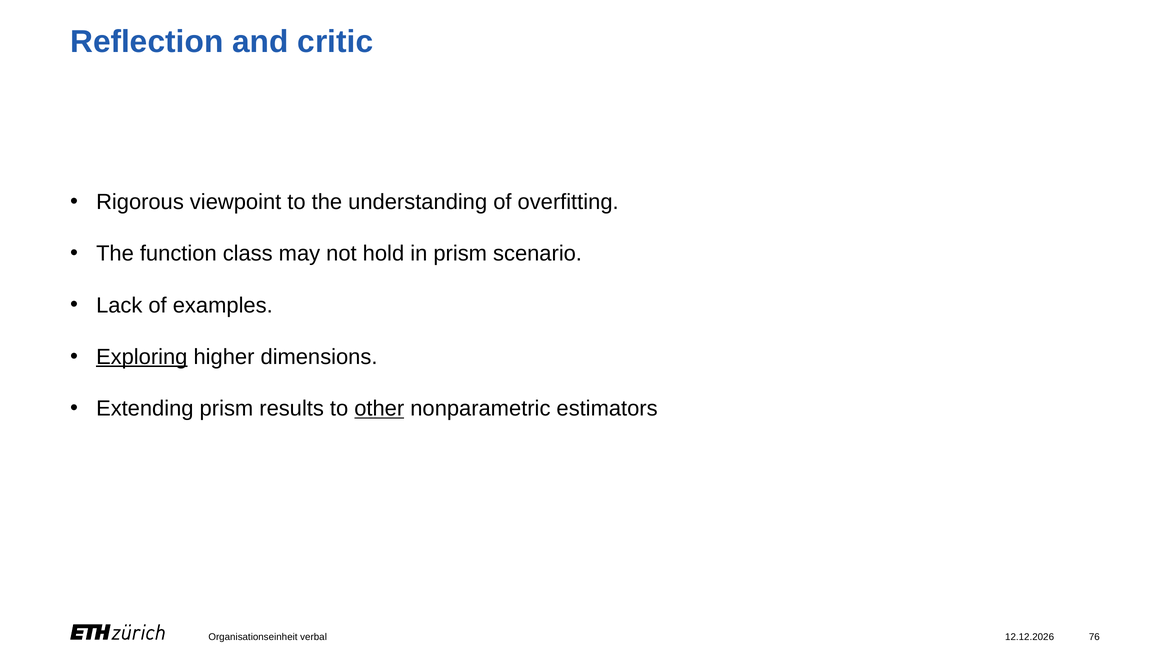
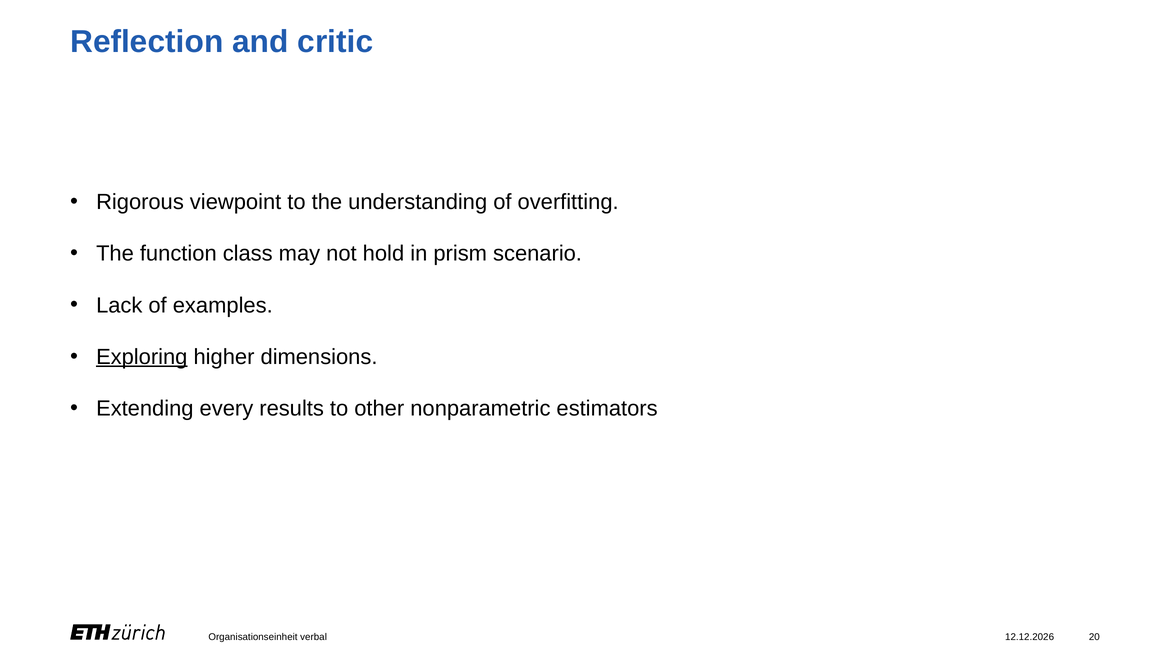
Extending prism: prism -> every
other underline: present -> none
76: 76 -> 20
